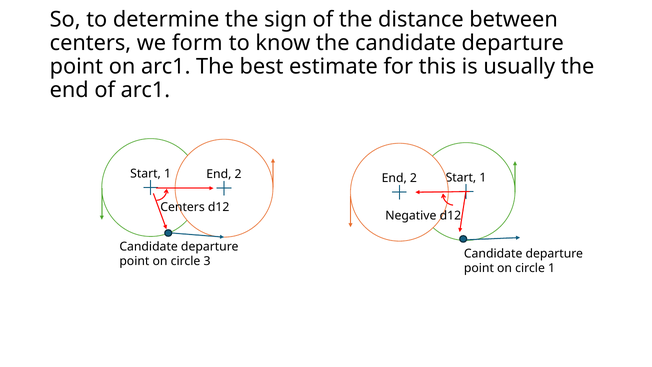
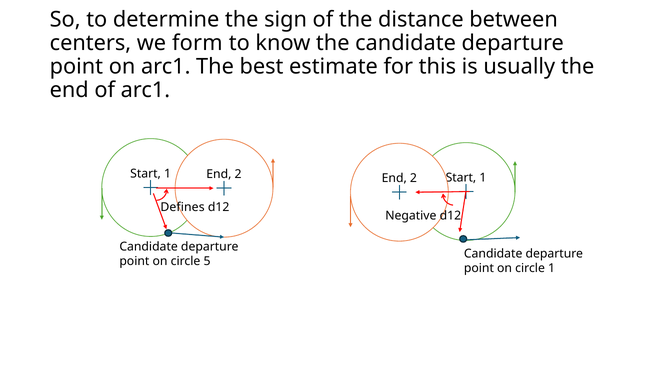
Centers at (183, 207): Centers -> Defines
3: 3 -> 5
